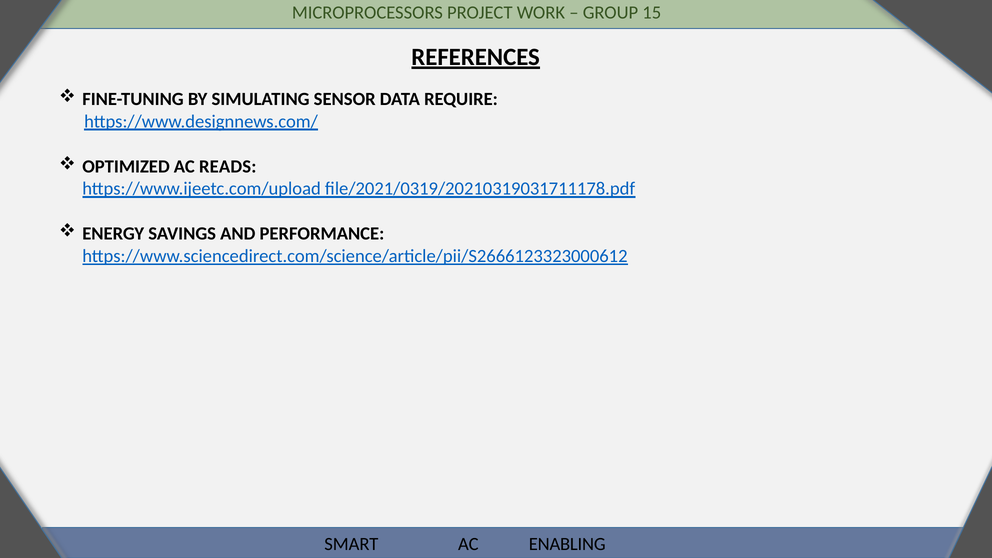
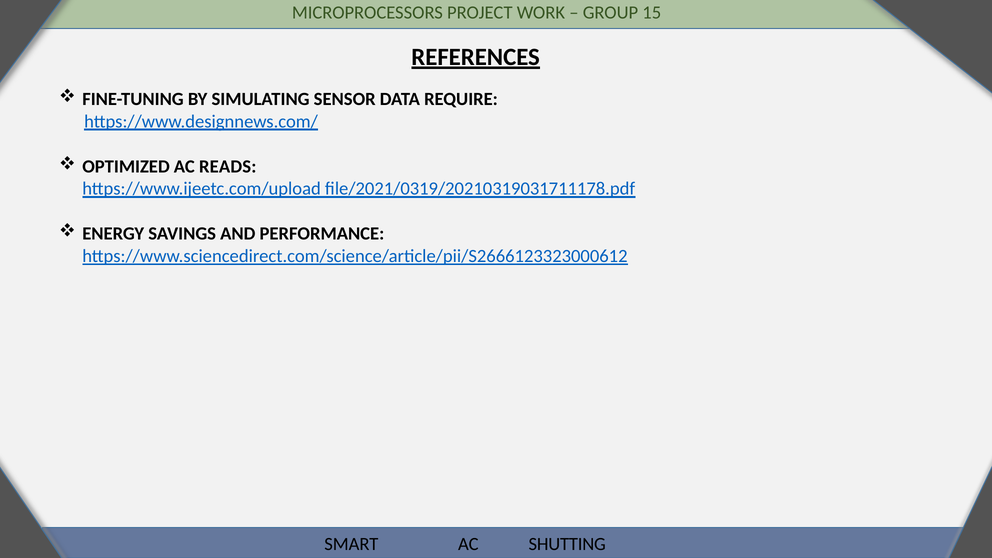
ENABLING: ENABLING -> SHUTTING
